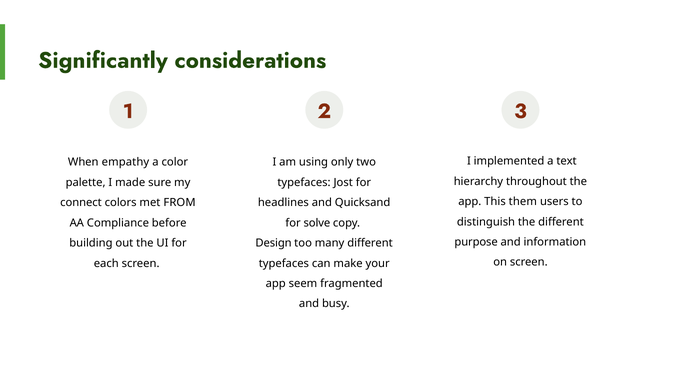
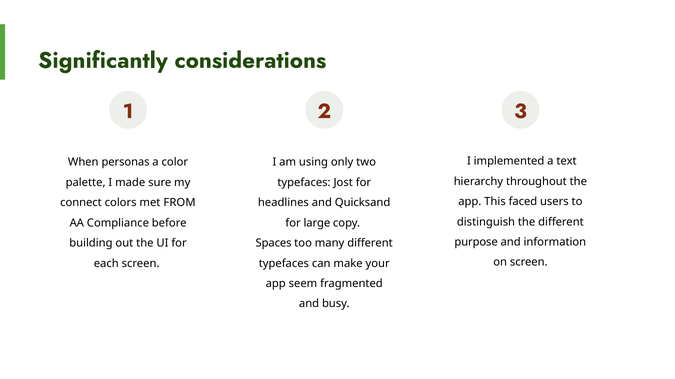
empathy: empathy -> personas
them: them -> faced
solve: solve -> large
Design: Design -> Spaces
